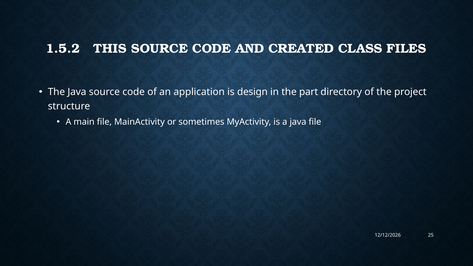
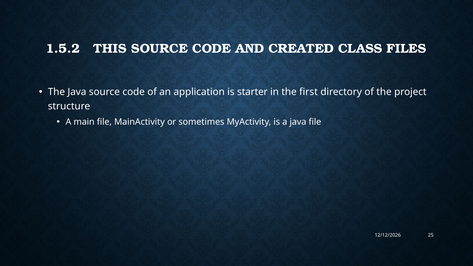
design: design -> starter
part: part -> first
